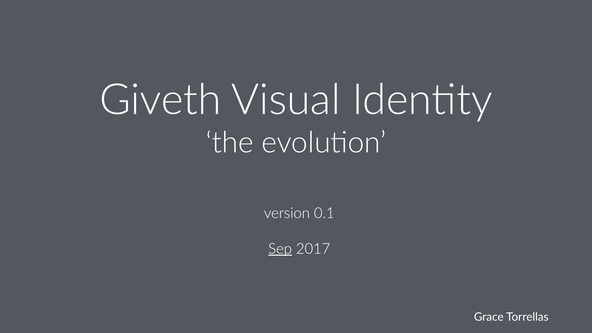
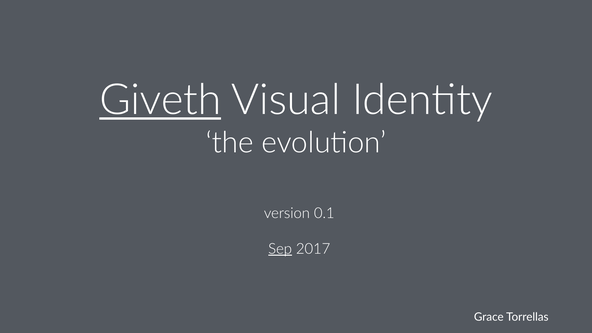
Giveth underline: none -> present
